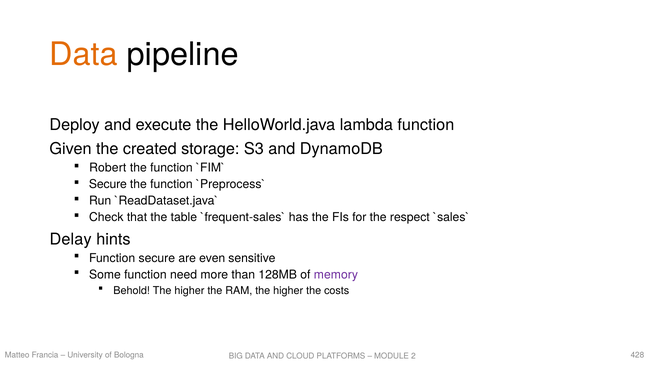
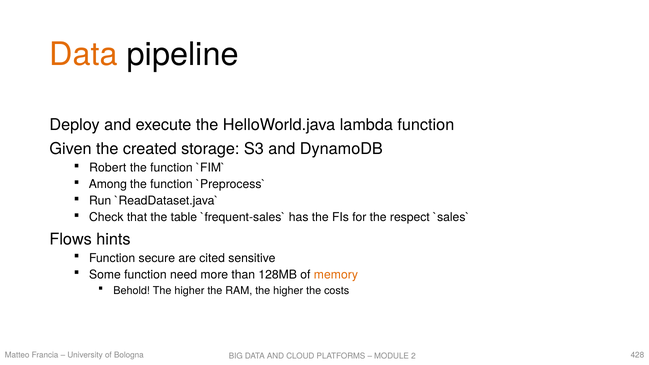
Secure at (108, 184): Secure -> Among
Delay: Delay -> Flows
even: even -> cited
memory colour: purple -> orange
